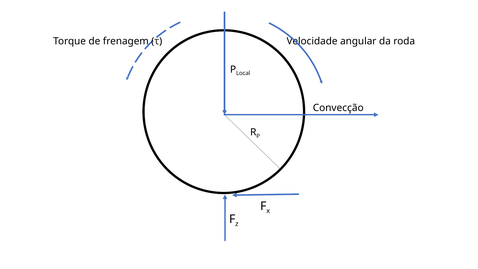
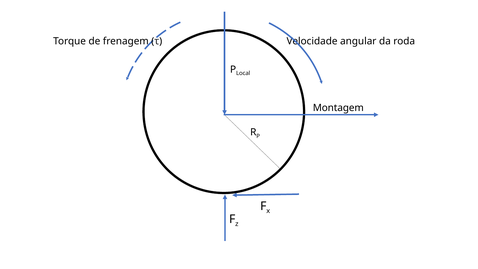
Convecção: Convecção -> Montagem
